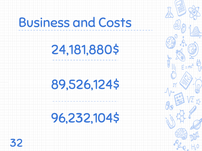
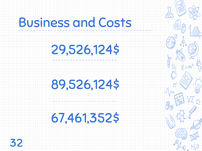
24,181,880$: 24,181,880$ -> 29,526,124$
96,232,104$: 96,232,104$ -> 67,461,352$
